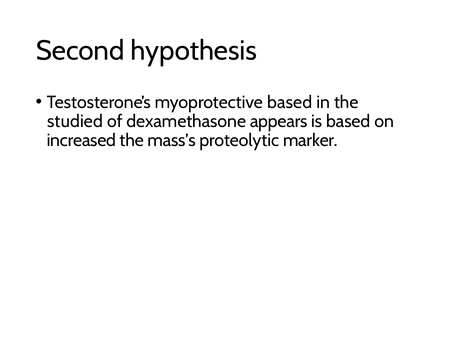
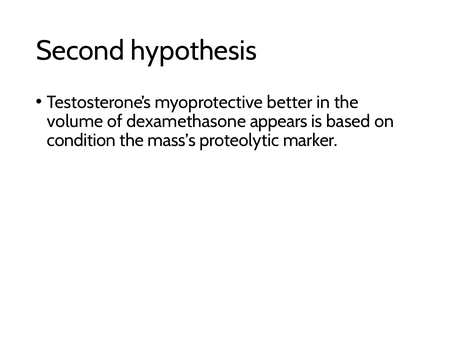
myoprotective based: based -> better
studied: studied -> volume
increased: increased -> condition
